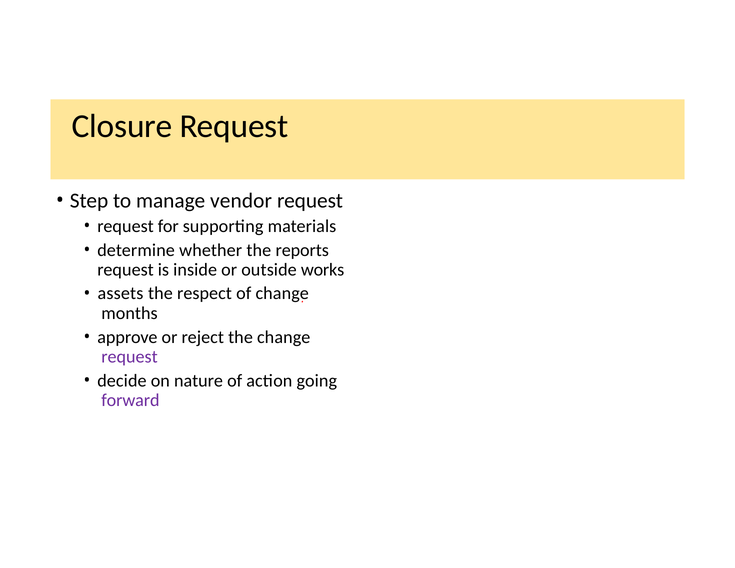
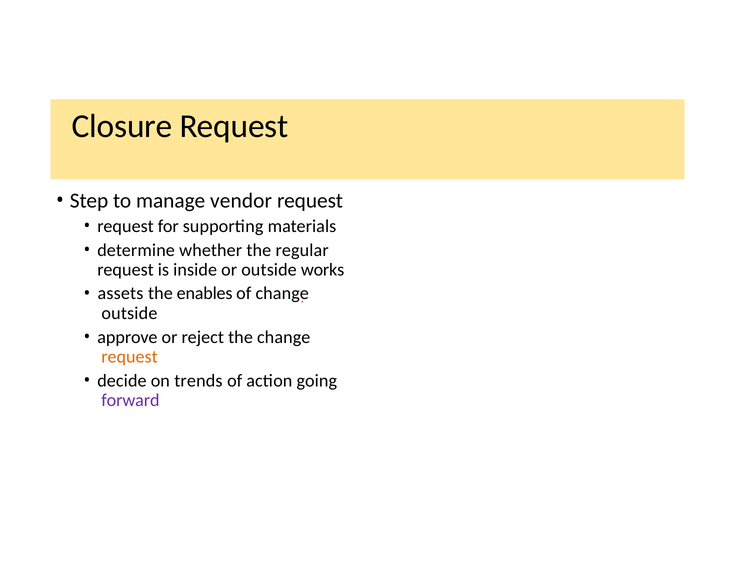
reports: reports -> regular
respect: respect -> enables
months at (129, 313): months -> outside
request at (130, 357) colour: purple -> orange
nature: nature -> trends
